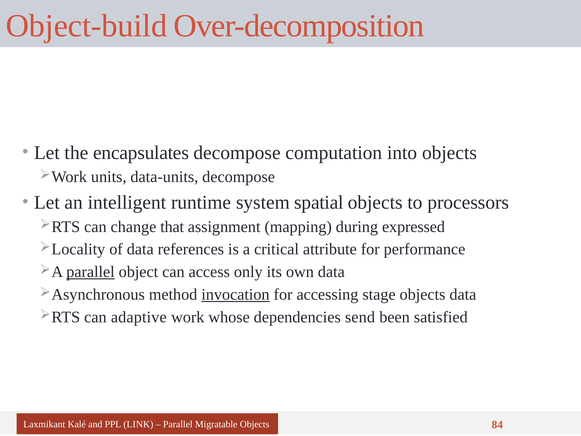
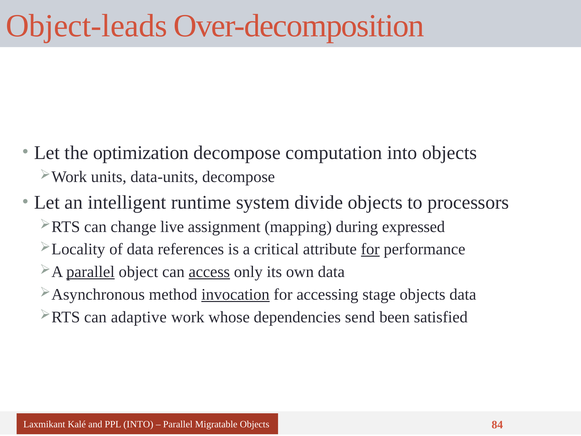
Object-build: Object-build -> Object-leads
encapsulates: encapsulates -> optimization
spatial: spatial -> divide
that: that -> live
for at (370, 249) underline: none -> present
access underline: none -> present
PPL LINK: LINK -> INTO
